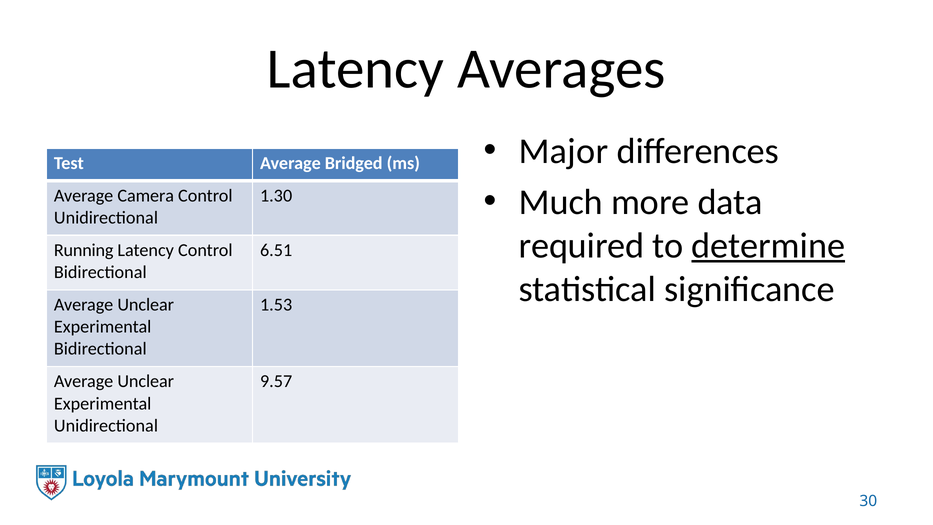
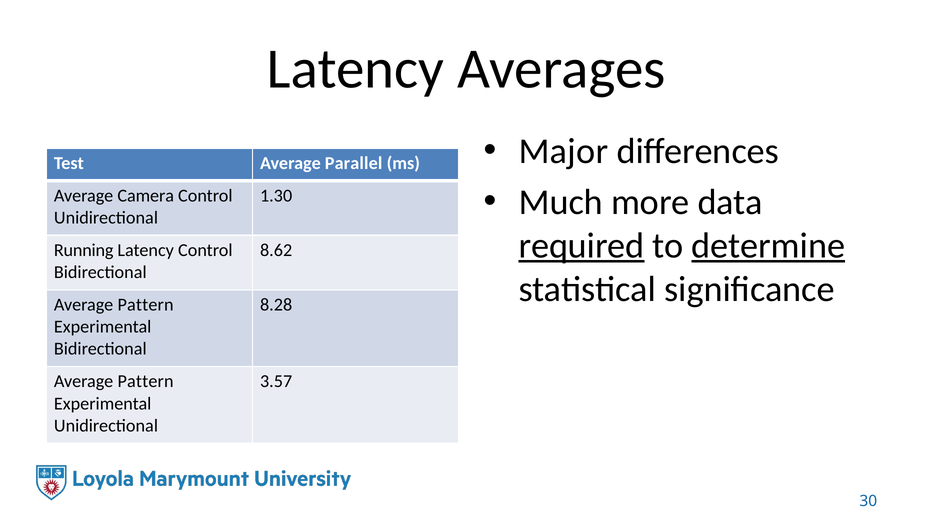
Bridged: Bridged -> Parallel
required underline: none -> present
6.51: 6.51 -> 8.62
Unclear at (146, 305): Unclear -> Pattern
1.53: 1.53 -> 8.28
Unclear at (146, 381): Unclear -> Pattern
9.57: 9.57 -> 3.57
